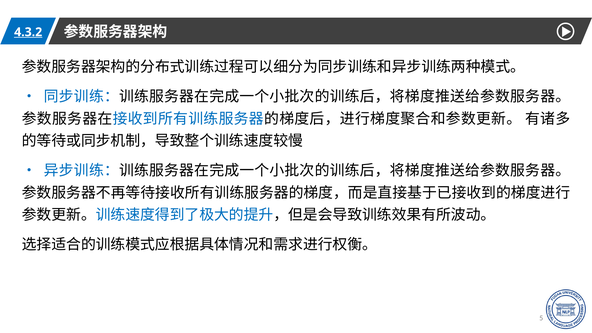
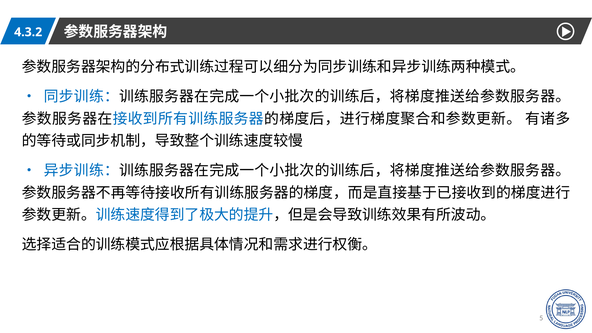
4.3.2 underline: present -> none
